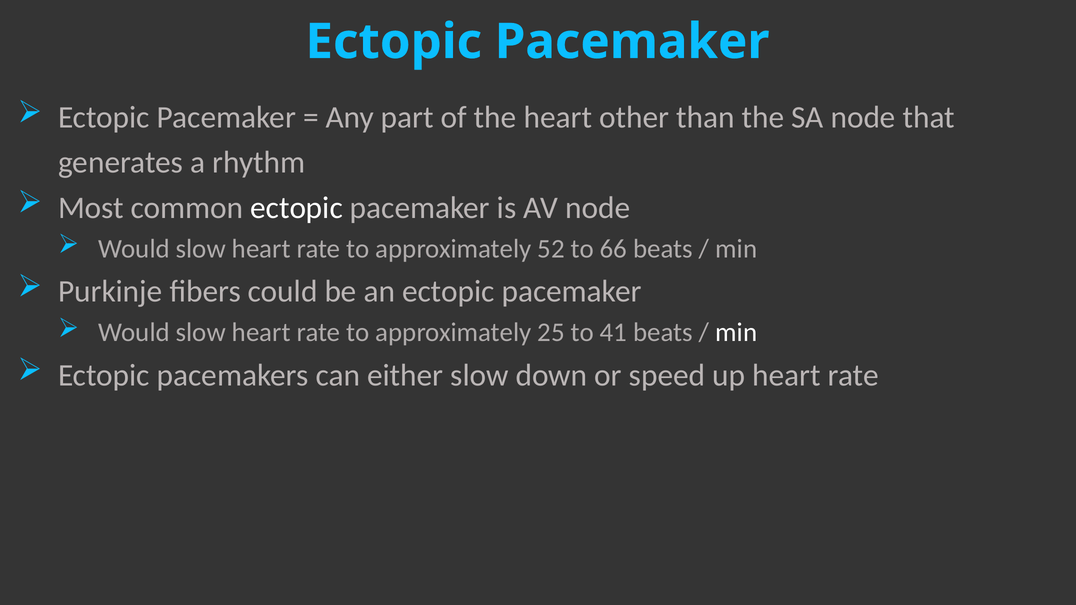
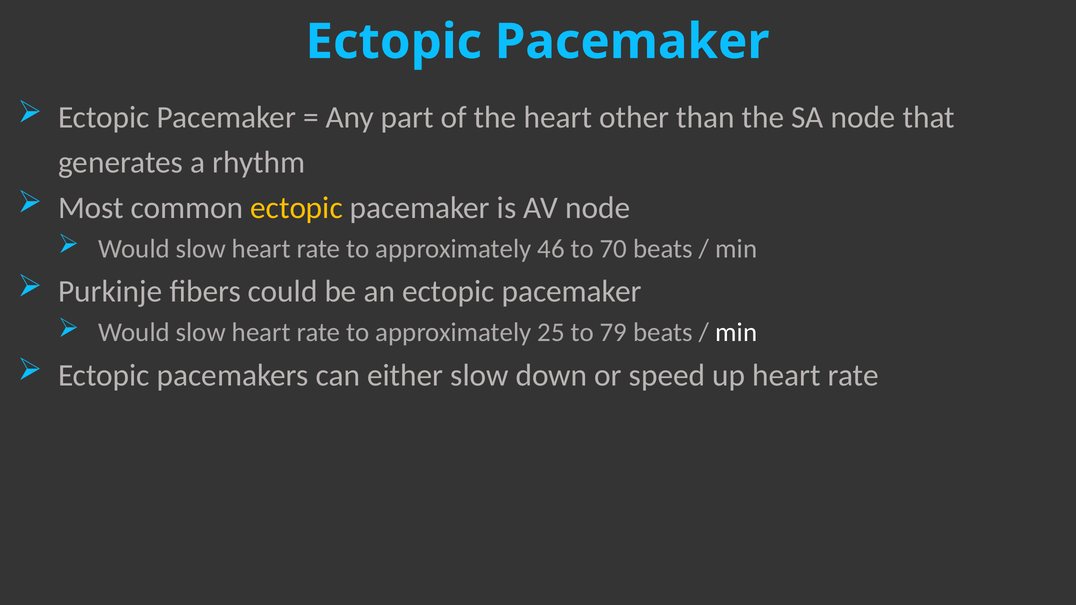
ectopic at (297, 208) colour: white -> yellow
52: 52 -> 46
66: 66 -> 70
41: 41 -> 79
